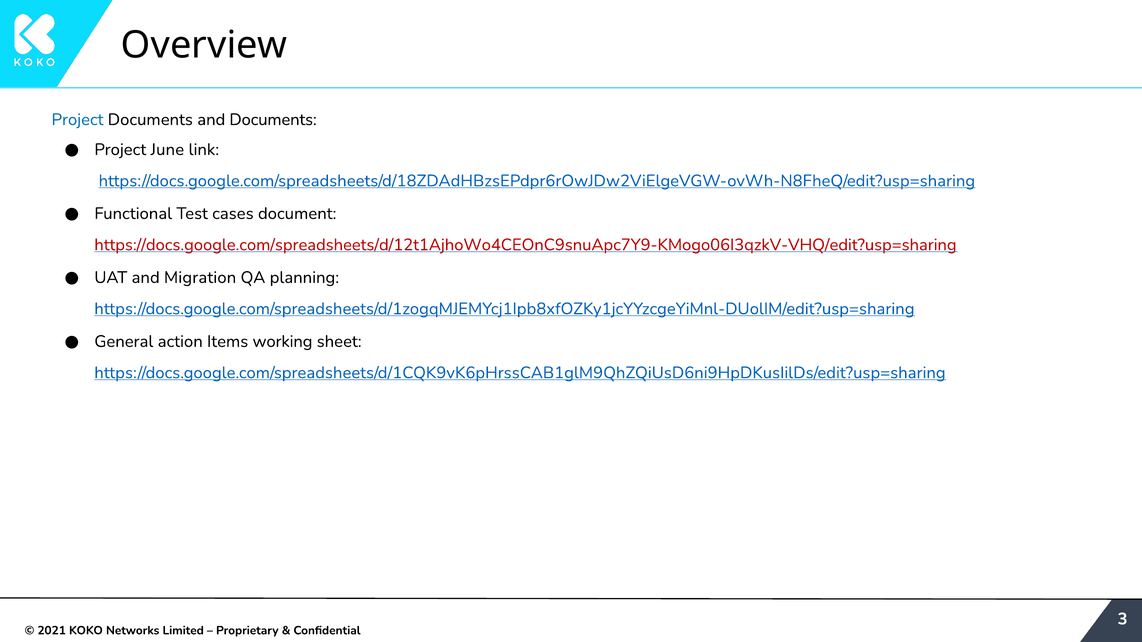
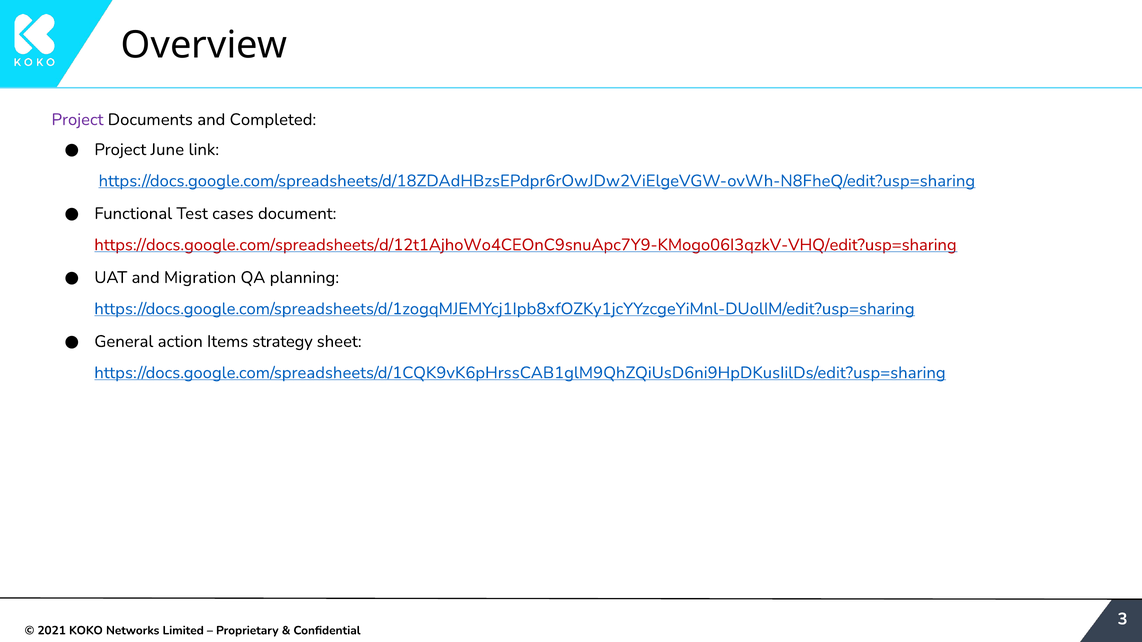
Project at (77, 120) colour: blue -> purple
and Documents: Documents -> Completed
working: working -> strategy
